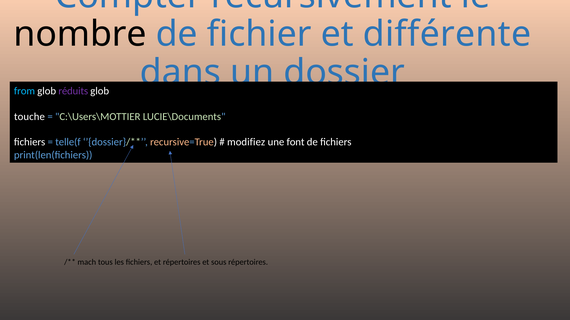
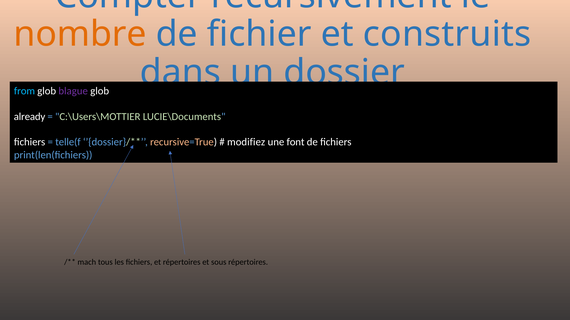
nombre colour: black -> orange
différente: différente -> construits
réduits: réduits -> blague
touche: touche -> already
